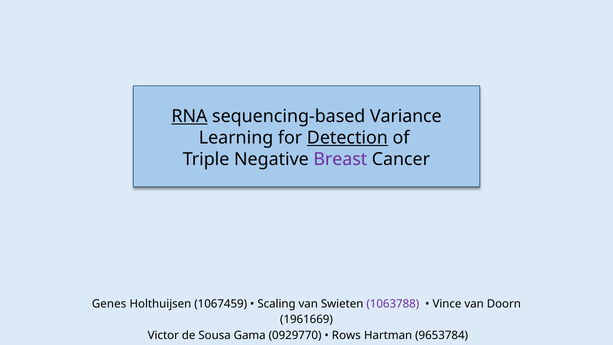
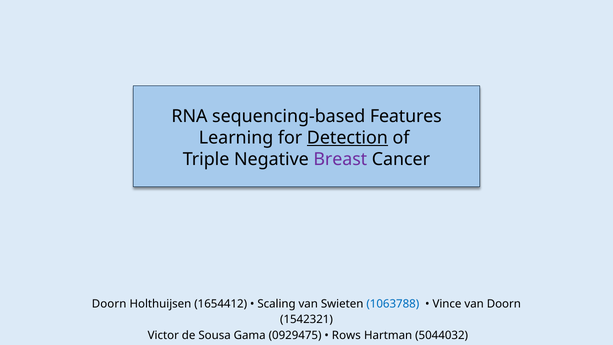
RNA underline: present -> none
Variance: Variance -> Features
Genes at (109, 304): Genes -> Doorn
1067459: 1067459 -> 1654412
1063788 colour: purple -> blue
1961669: 1961669 -> 1542321
0929770: 0929770 -> 0929475
9653784: 9653784 -> 5044032
